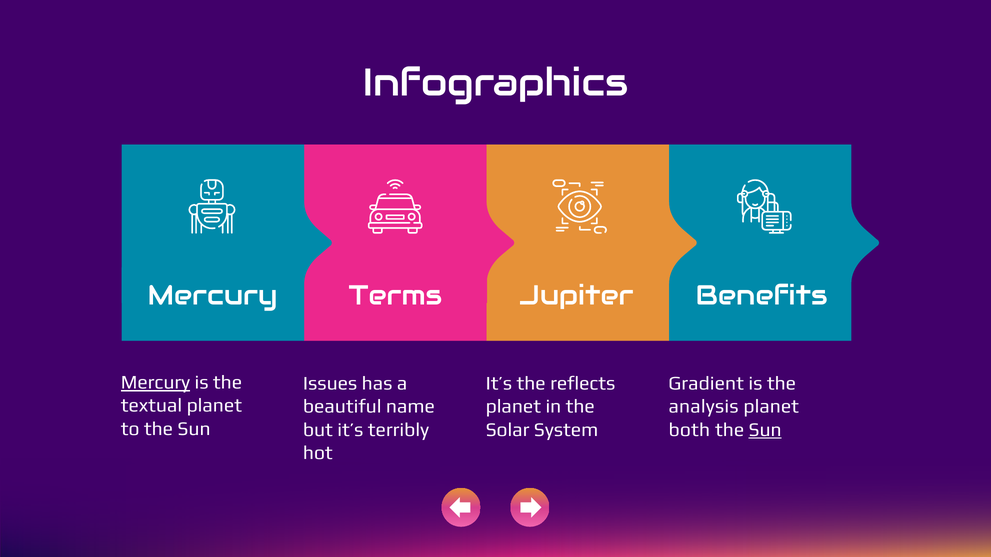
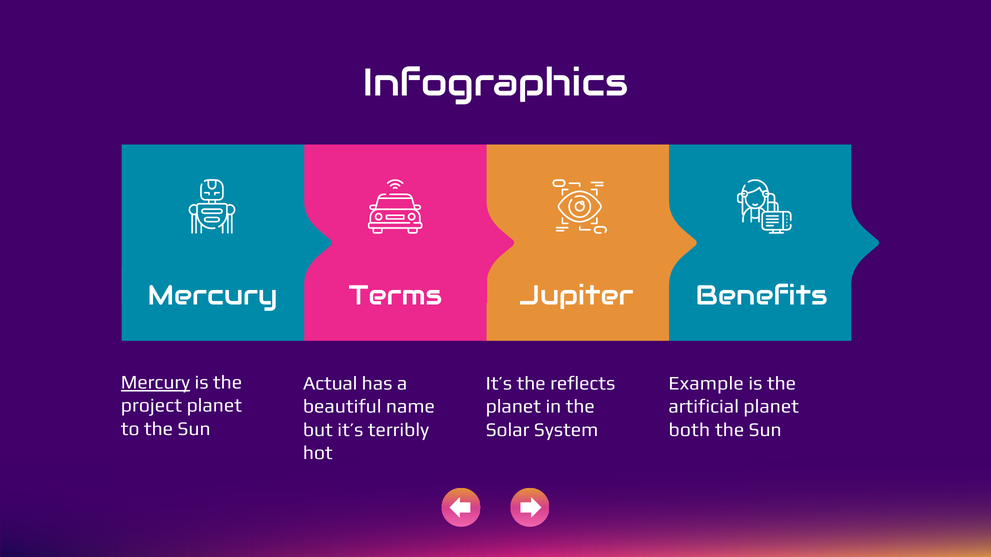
Issues: Issues -> Actual
Gradient: Gradient -> Example
textual: textual -> project
analysis: analysis -> artificial
Sun at (765, 430) underline: present -> none
